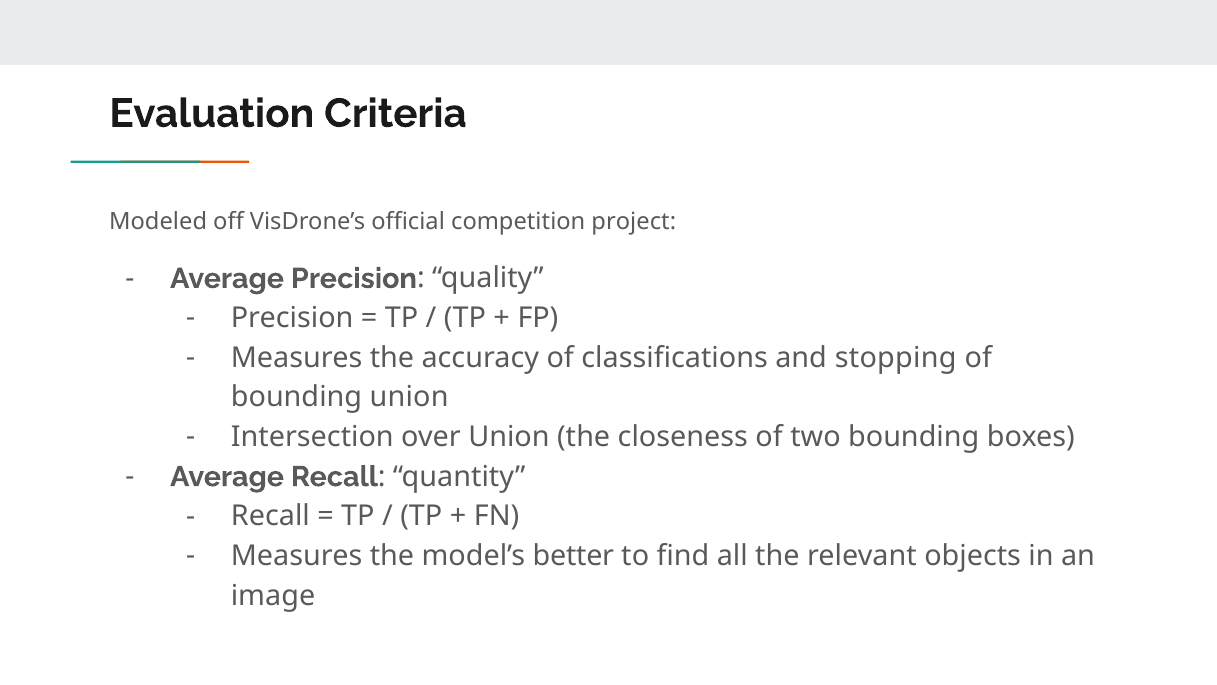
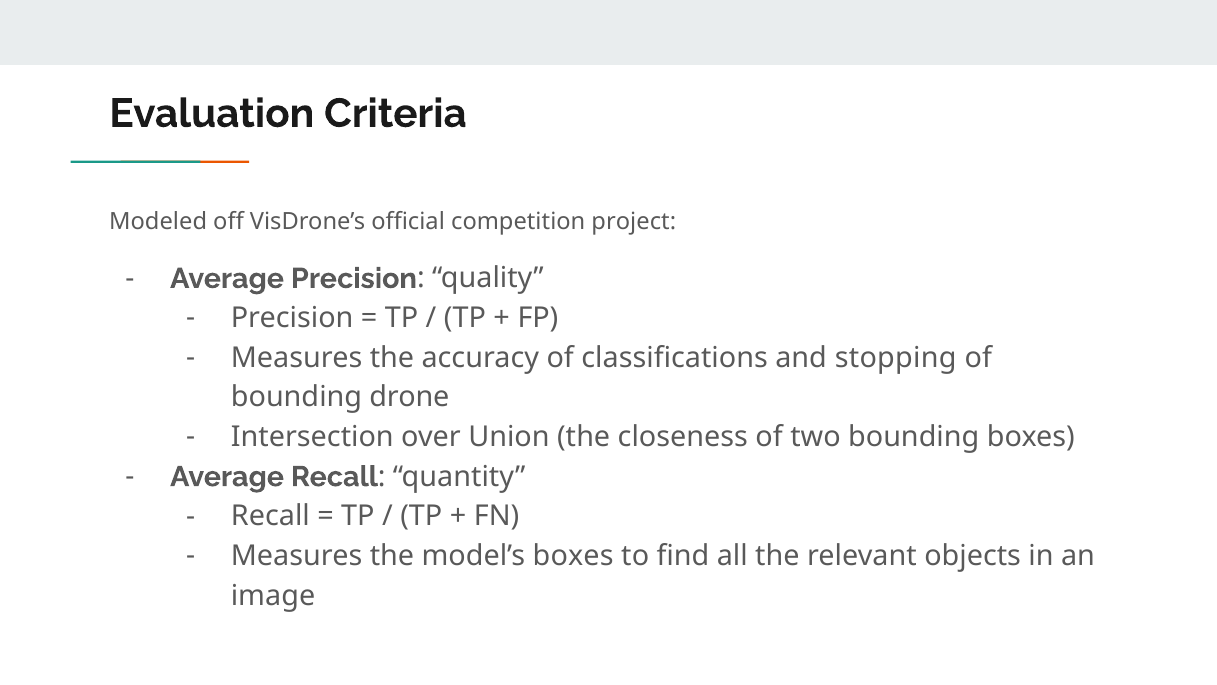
bounding union: union -> drone
model’s better: better -> boxes
